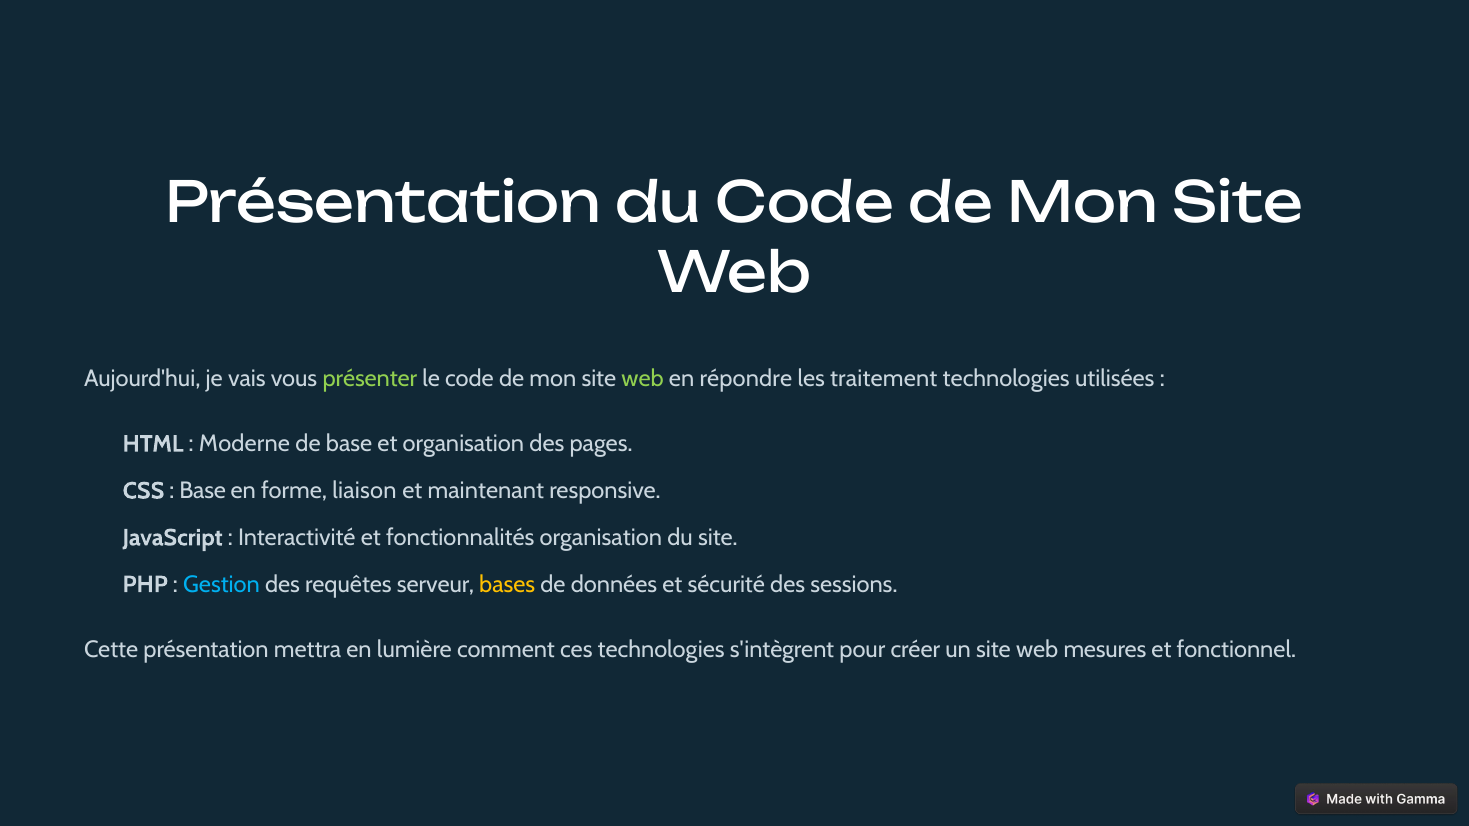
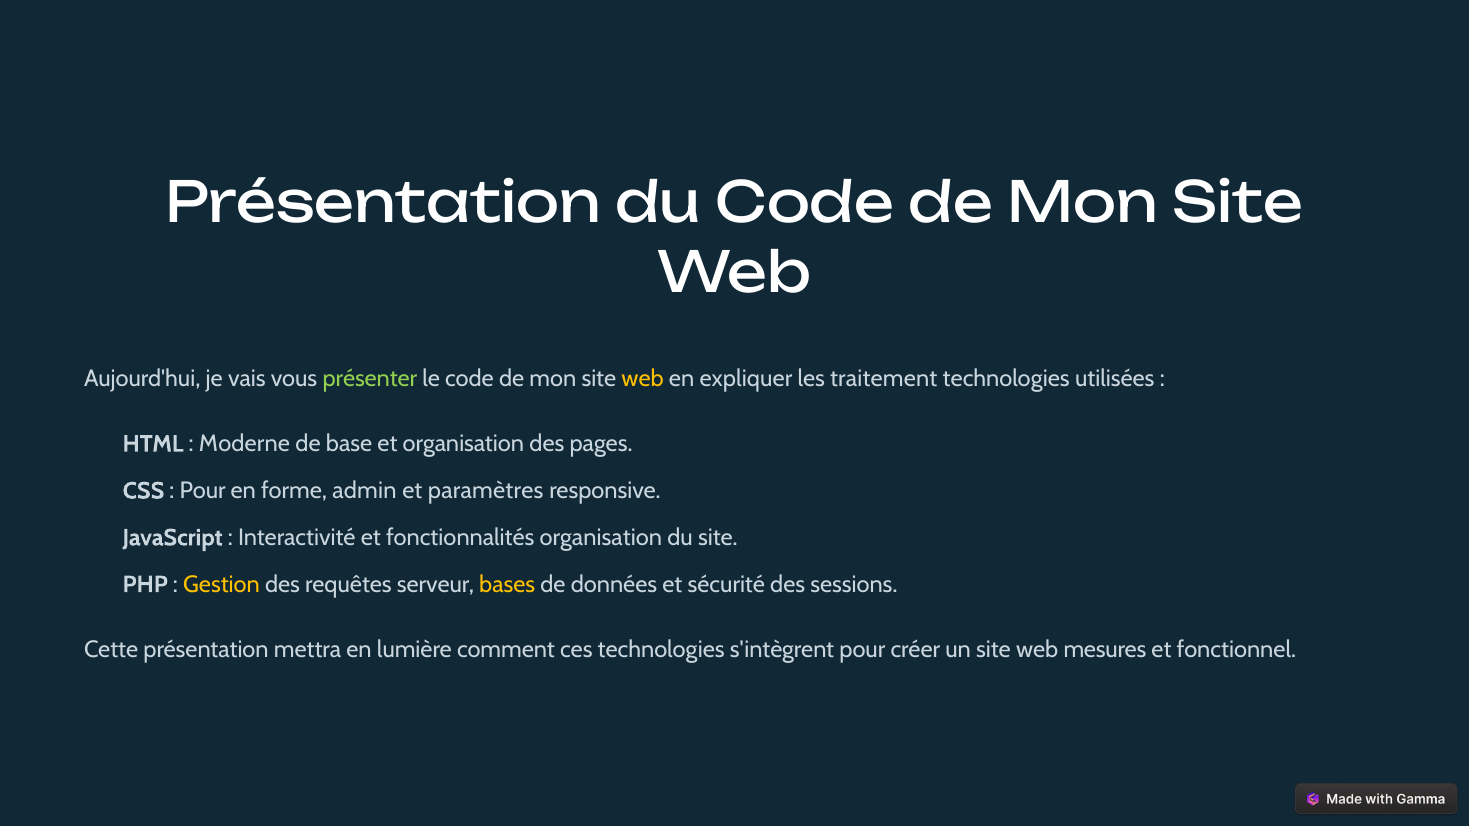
web at (643, 379) colour: light green -> yellow
répondre: répondre -> expliquer
Base at (203, 491): Base -> Pour
liaison: liaison -> admin
maintenant: maintenant -> paramètres
Gestion colour: light blue -> yellow
